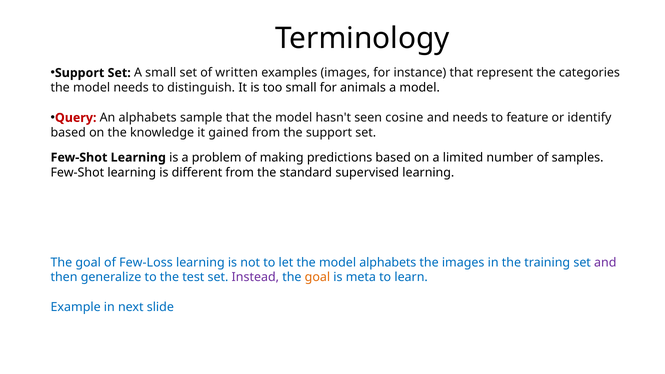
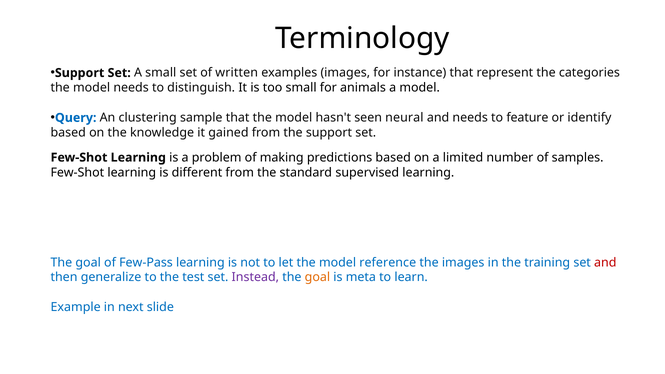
Query colour: red -> blue
An alphabets: alphabets -> clustering
cosine: cosine -> neural
Few-Loss: Few-Loss -> Few-Pass
model alphabets: alphabets -> reference
and at (605, 262) colour: purple -> red
